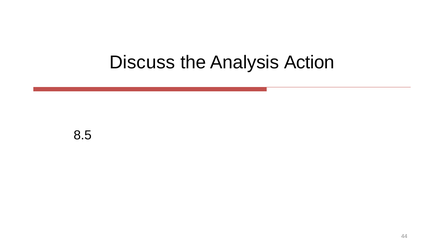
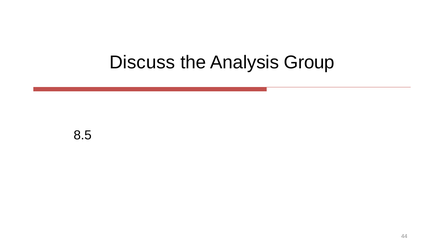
Action: Action -> Group
